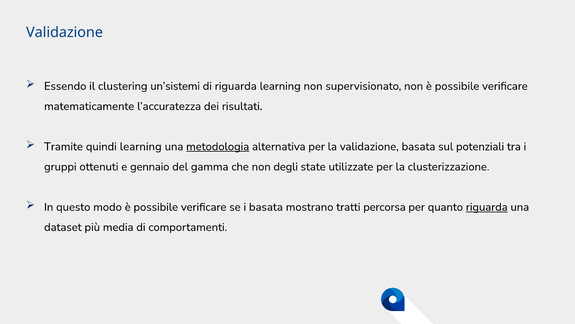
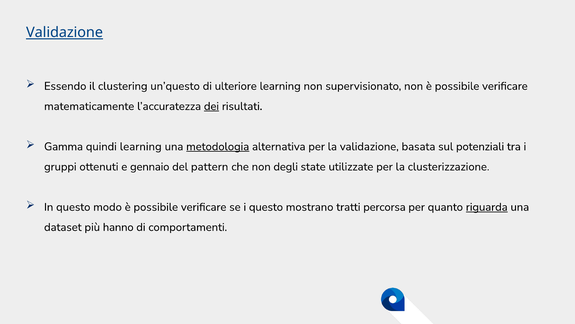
Validazione at (65, 32) underline: none -> present
un’sistemi: un’sistemi -> un’questo
di riguarda: riguarda -> ulteriore
dei underline: none -> present
Tramite: Tramite -> Gamma
gamma: gamma -> pattern
i basata: basata -> questo
media: media -> hanno
